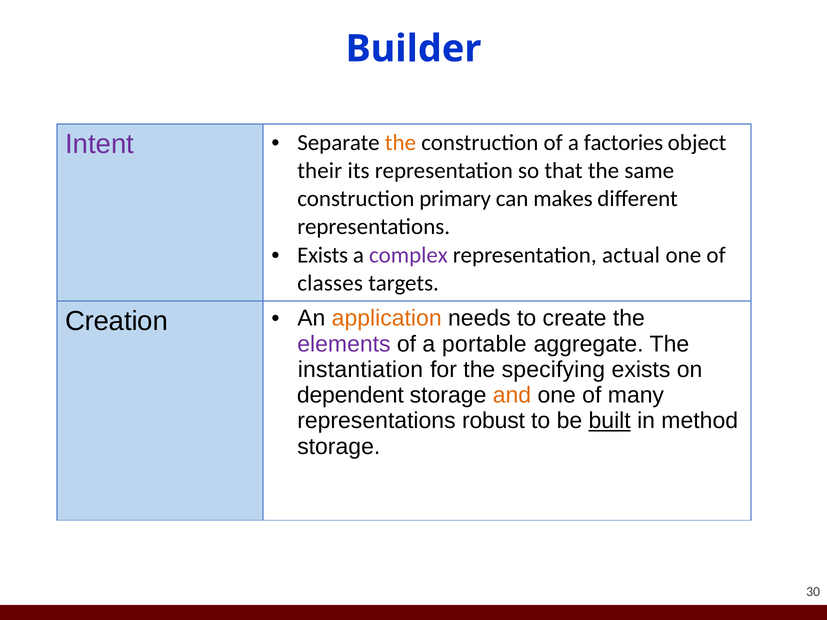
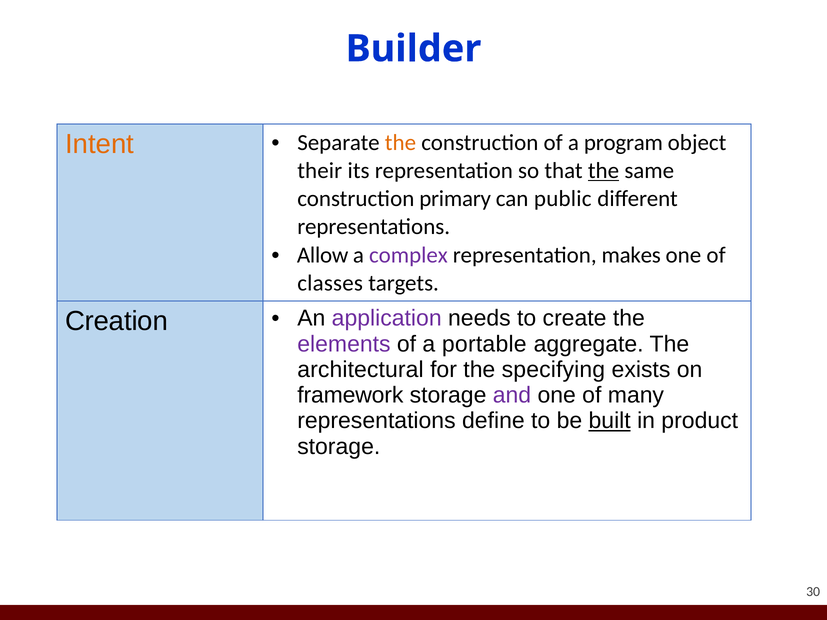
Intent colour: purple -> orange
factories: factories -> program
the at (604, 171) underline: none -> present
makes: makes -> public
Exists at (323, 255): Exists -> Allow
actual: actual -> makes
application colour: orange -> purple
instantiation: instantiation -> architectural
dependent: dependent -> framework
and colour: orange -> purple
robust: robust -> define
method: method -> product
